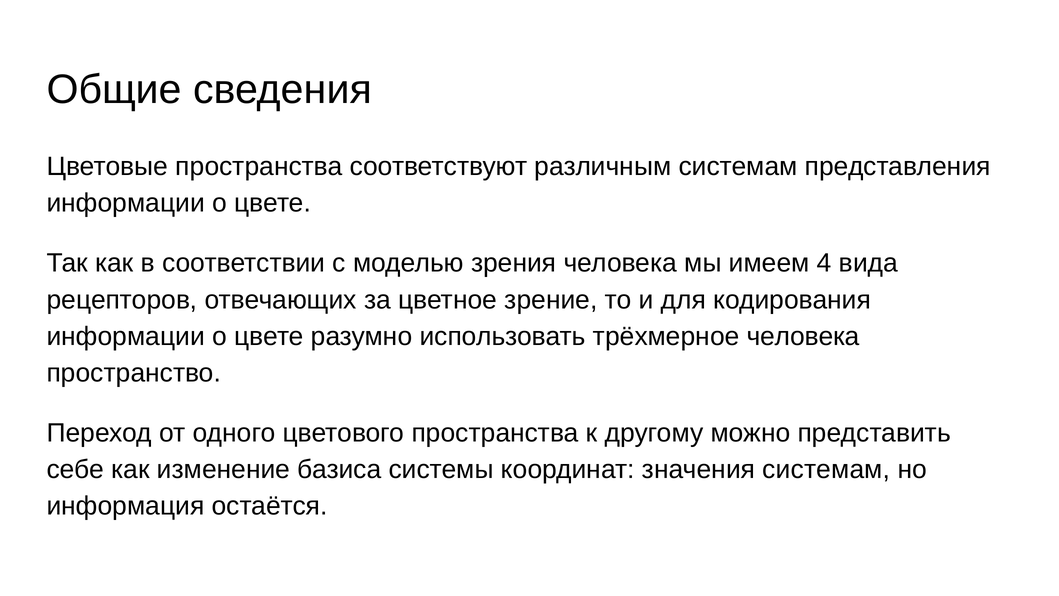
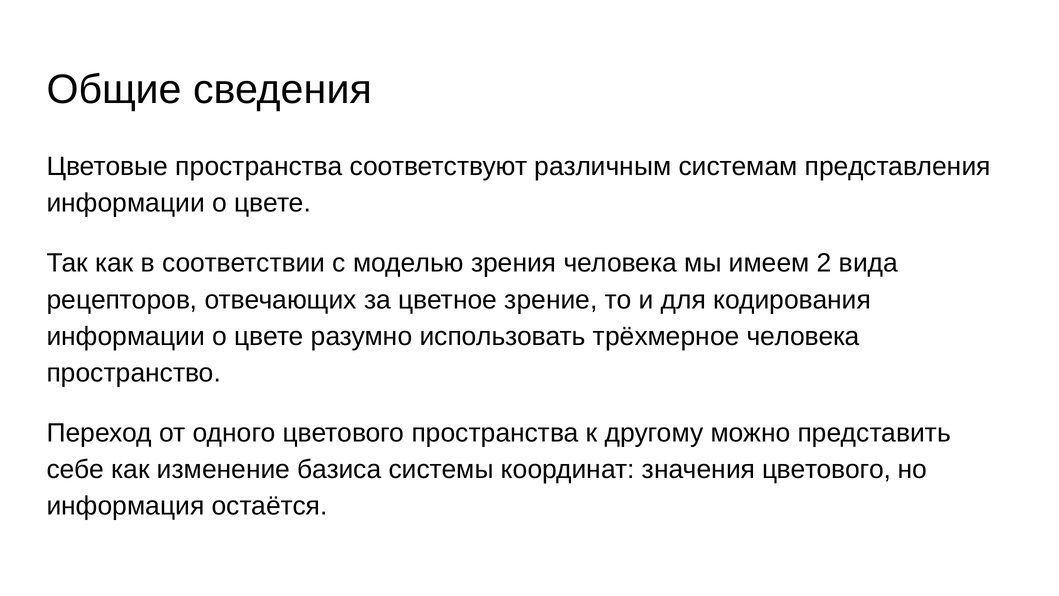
4: 4 -> 2
значения системам: системам -> цветового
